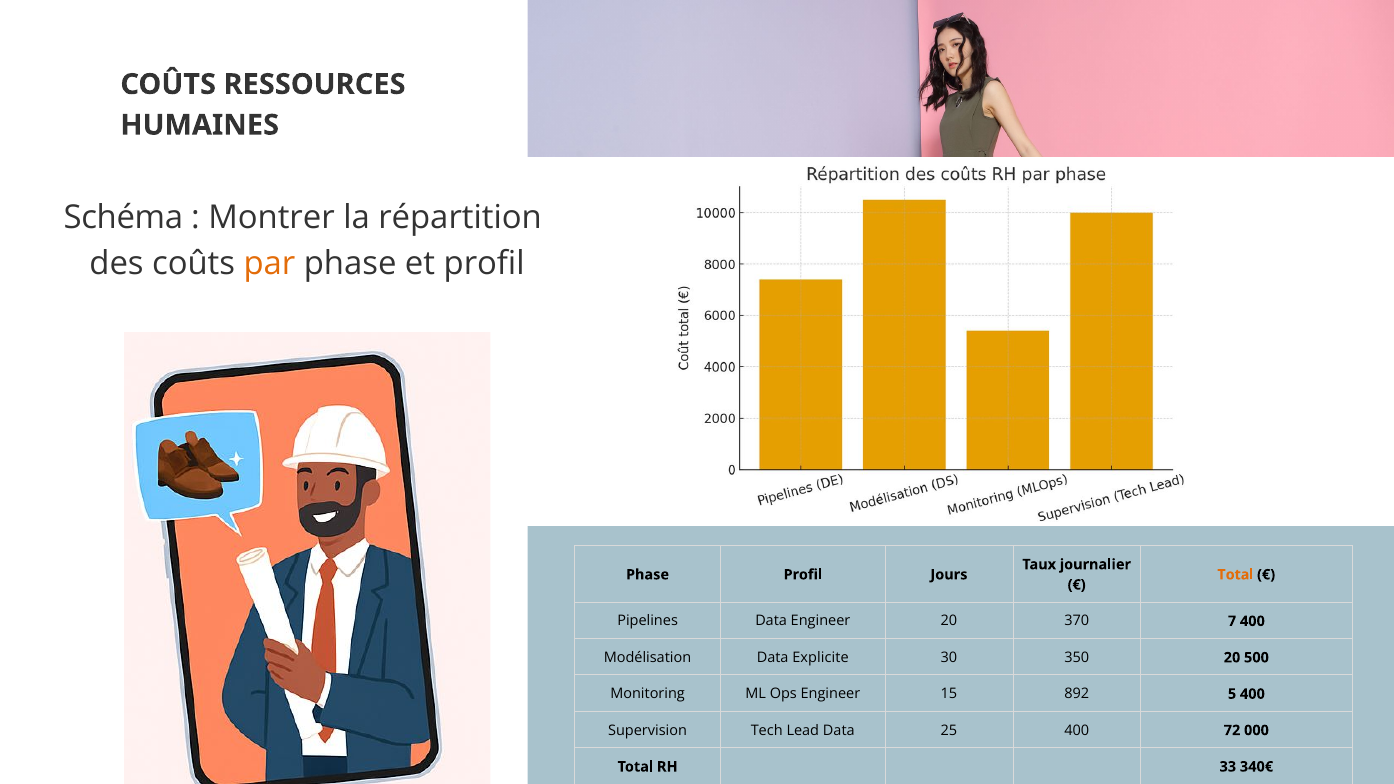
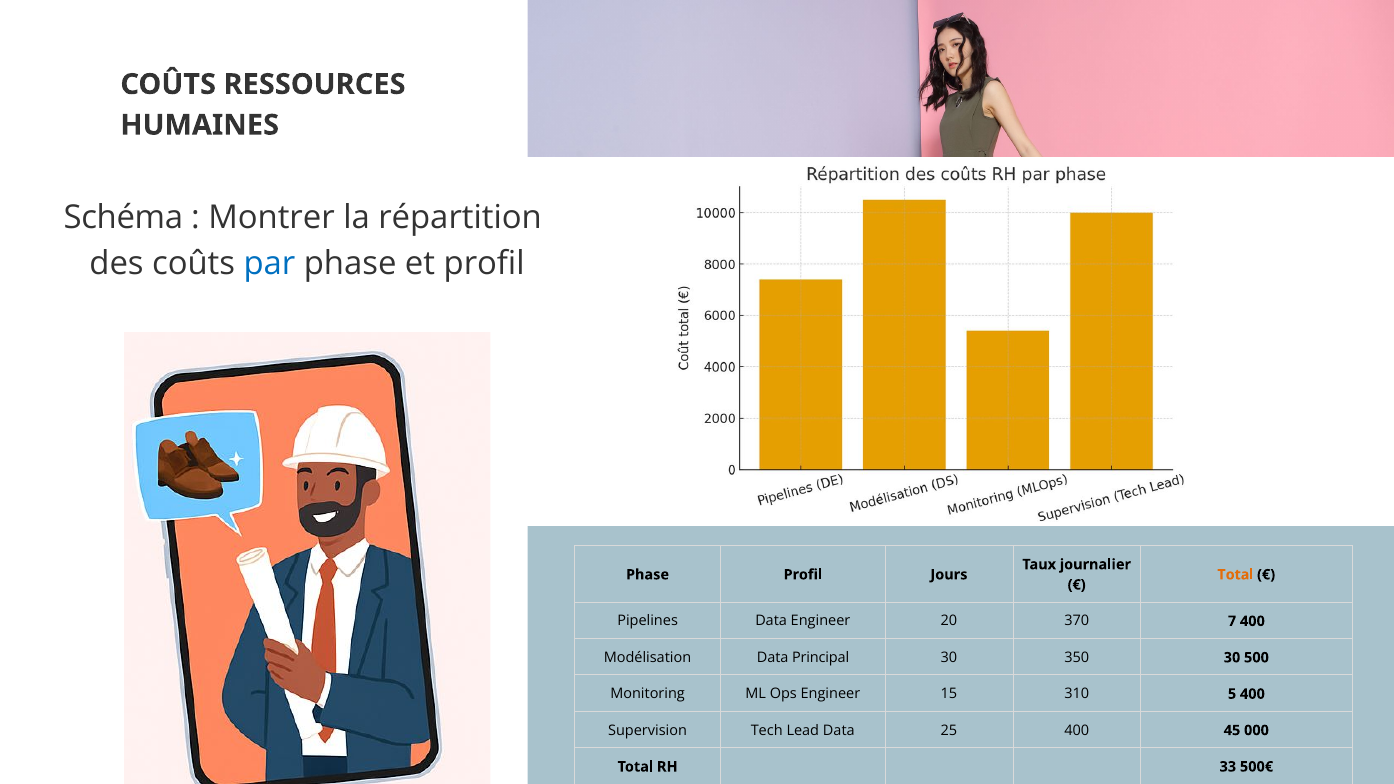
par colour: orange -> blue
Explicite: Explicite -> Principal
350 20: 20 -> 30
892: 892 -> 310
72: 72 -> 45
340€: 340€ -> 500€
